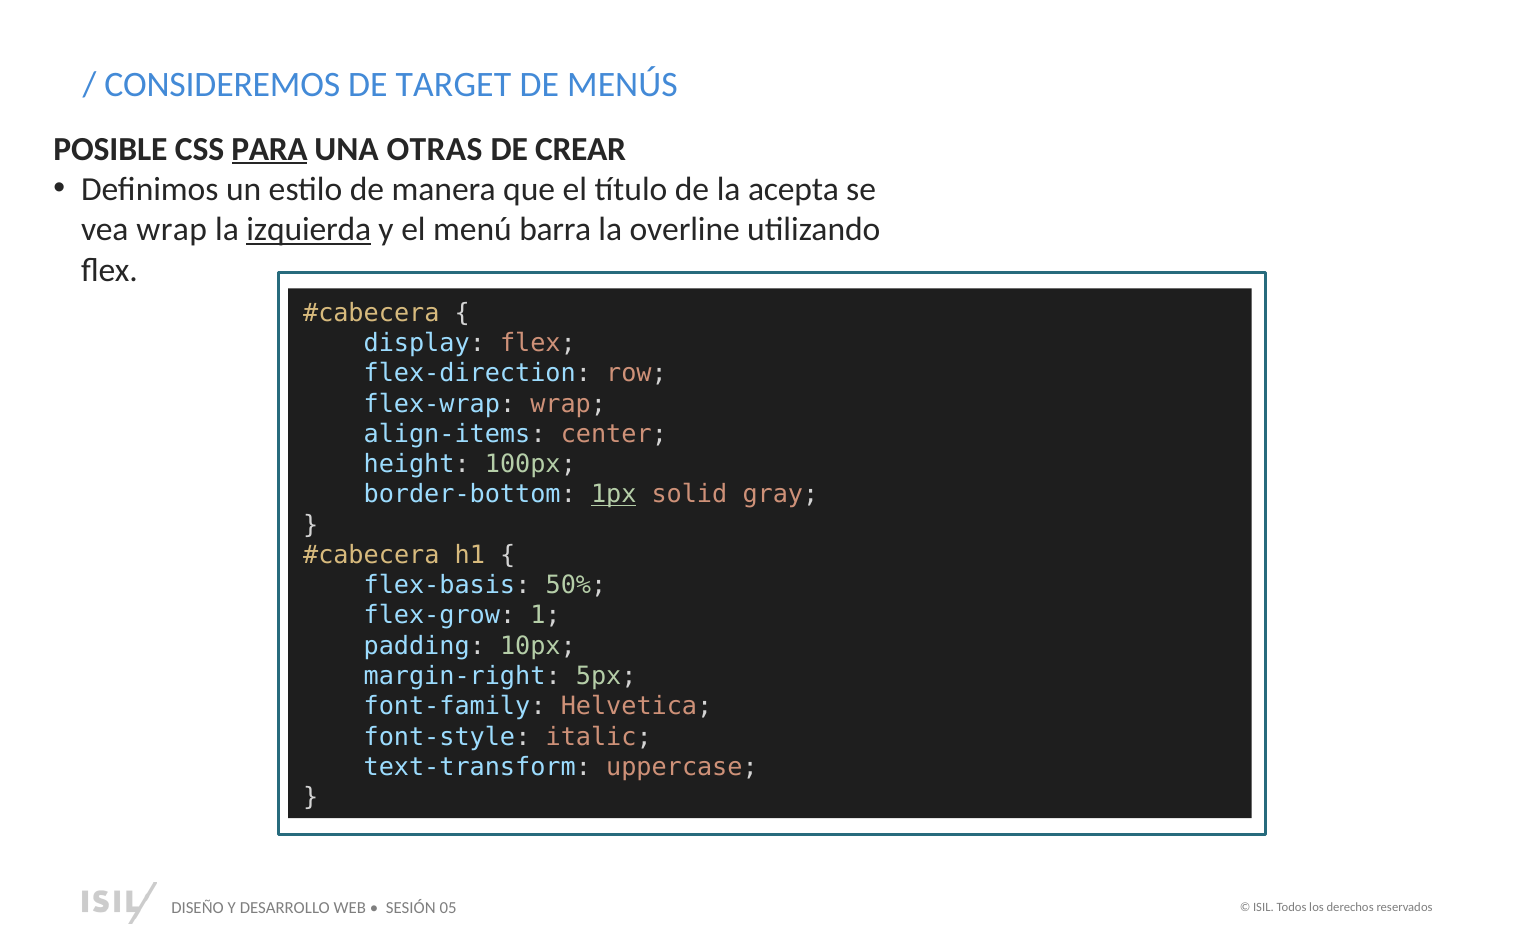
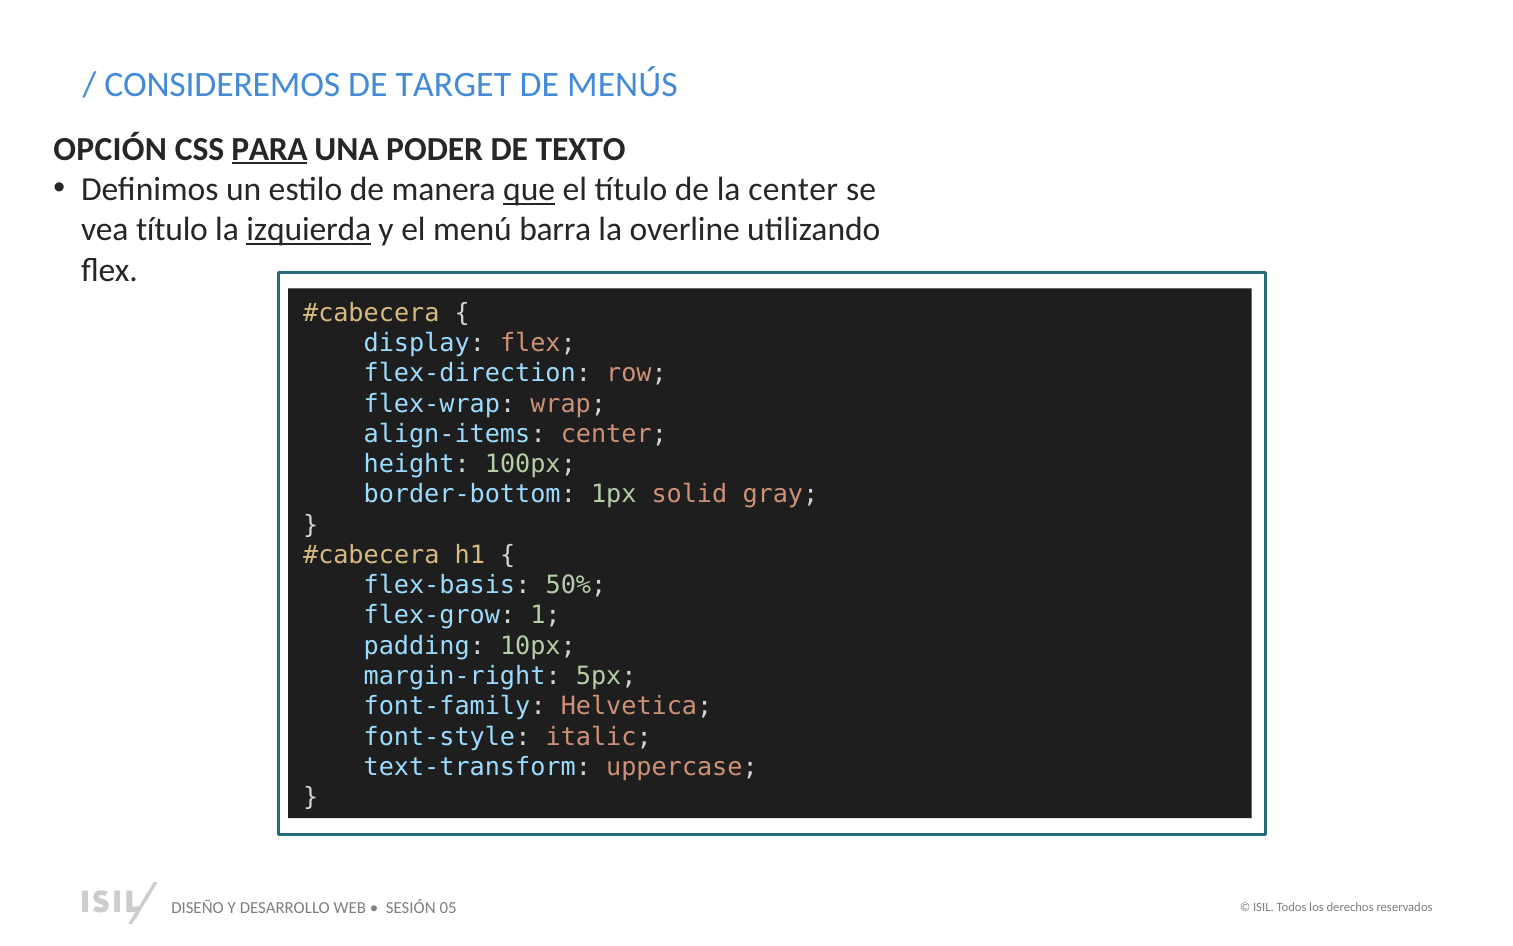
POSIBLE: POSIBLE -> OPCIÓN
OTRAS: OTRAS -> PODER
CREAR: CREAR -> TEXTO
que underline: none -> present
la acepta: acepta -> center
vea wrap: wrap -> título
1px underline: present -> none
